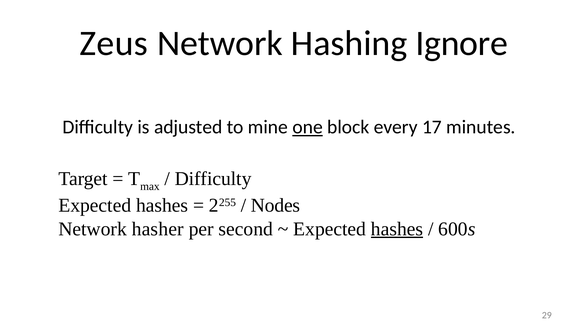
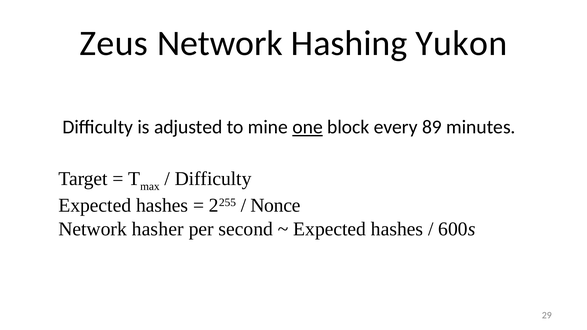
Ignore: Ignore -> Yukon
17: 17 -> 89
Nodes: Nodes -> Nonce
hashes at (397, 229) underline: present -> none
